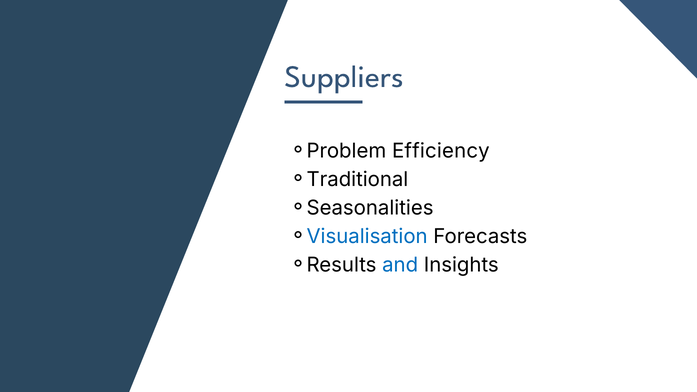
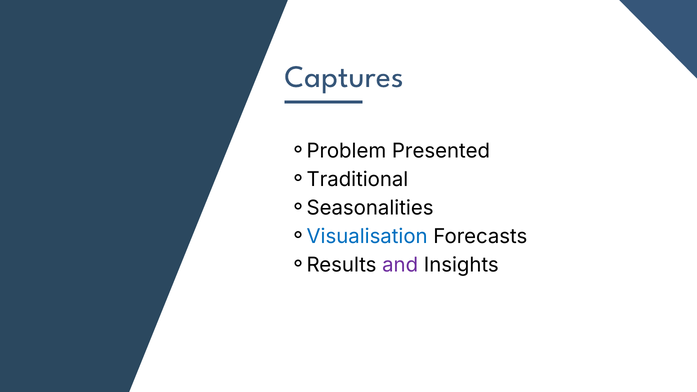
Suppliers: Suppliers -> Captures
Efficiency: Efficiency -> Presented
and colour: blue -> purple
